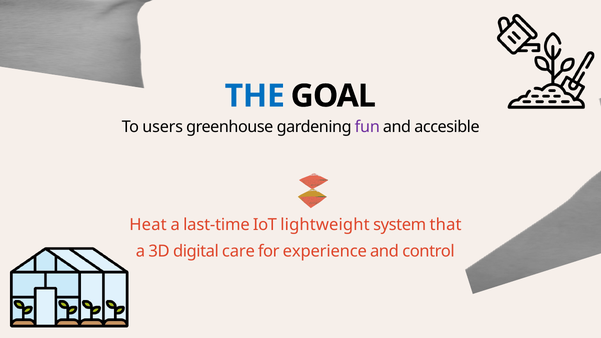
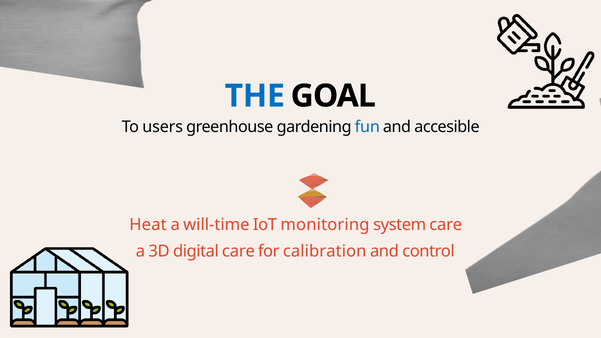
fun colour: purple -> blue
last-time: last-time -> will-time
lightweight: lightweight -> monitoring
system that: that -> care
experience: experience -> calibration
